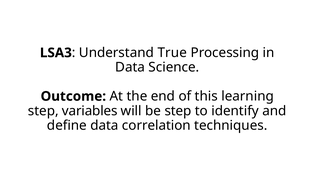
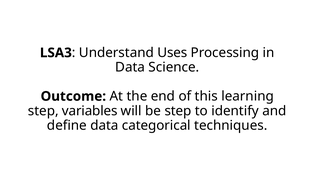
True: True -> Uses
correlation: correlation -> categorical
